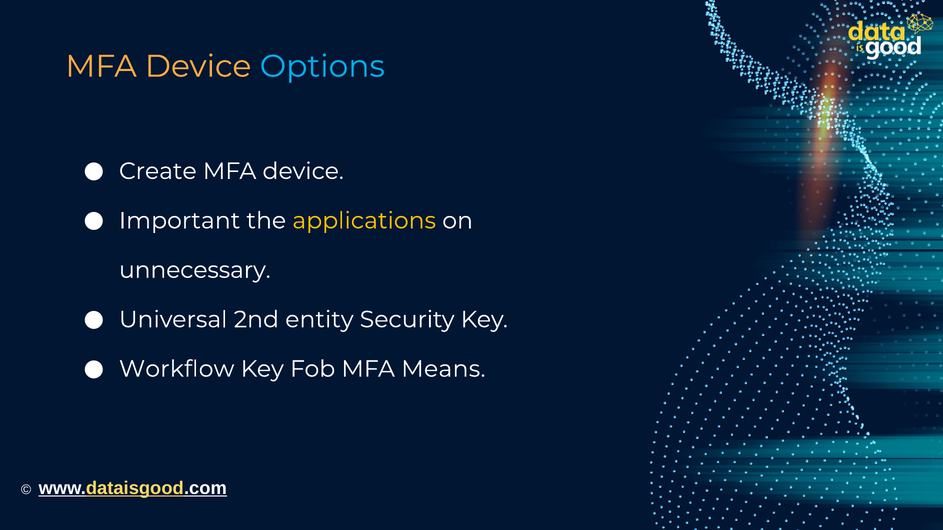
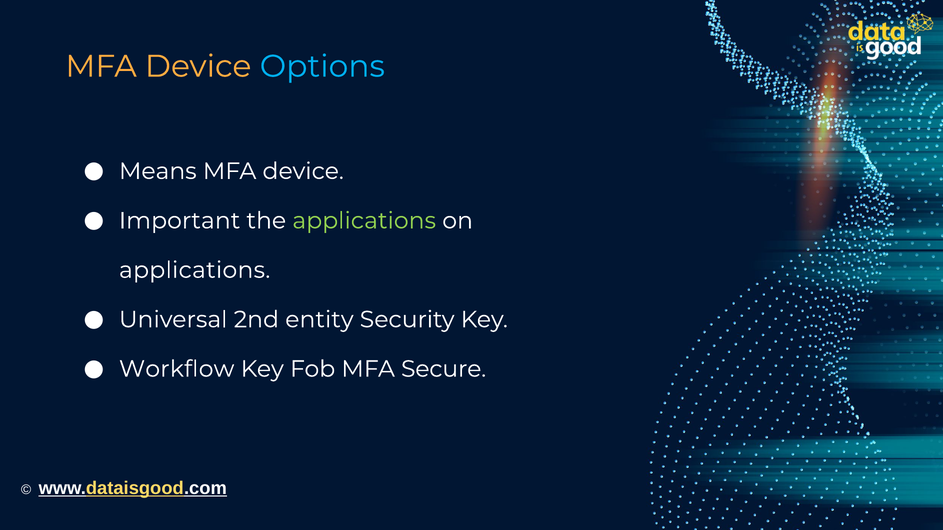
Create: Create -> Means
applications at (364, 221) colour: yellow -> light green
unnecessary at (195, 270): unnecessary -> applications
Means: Means -> Secure
